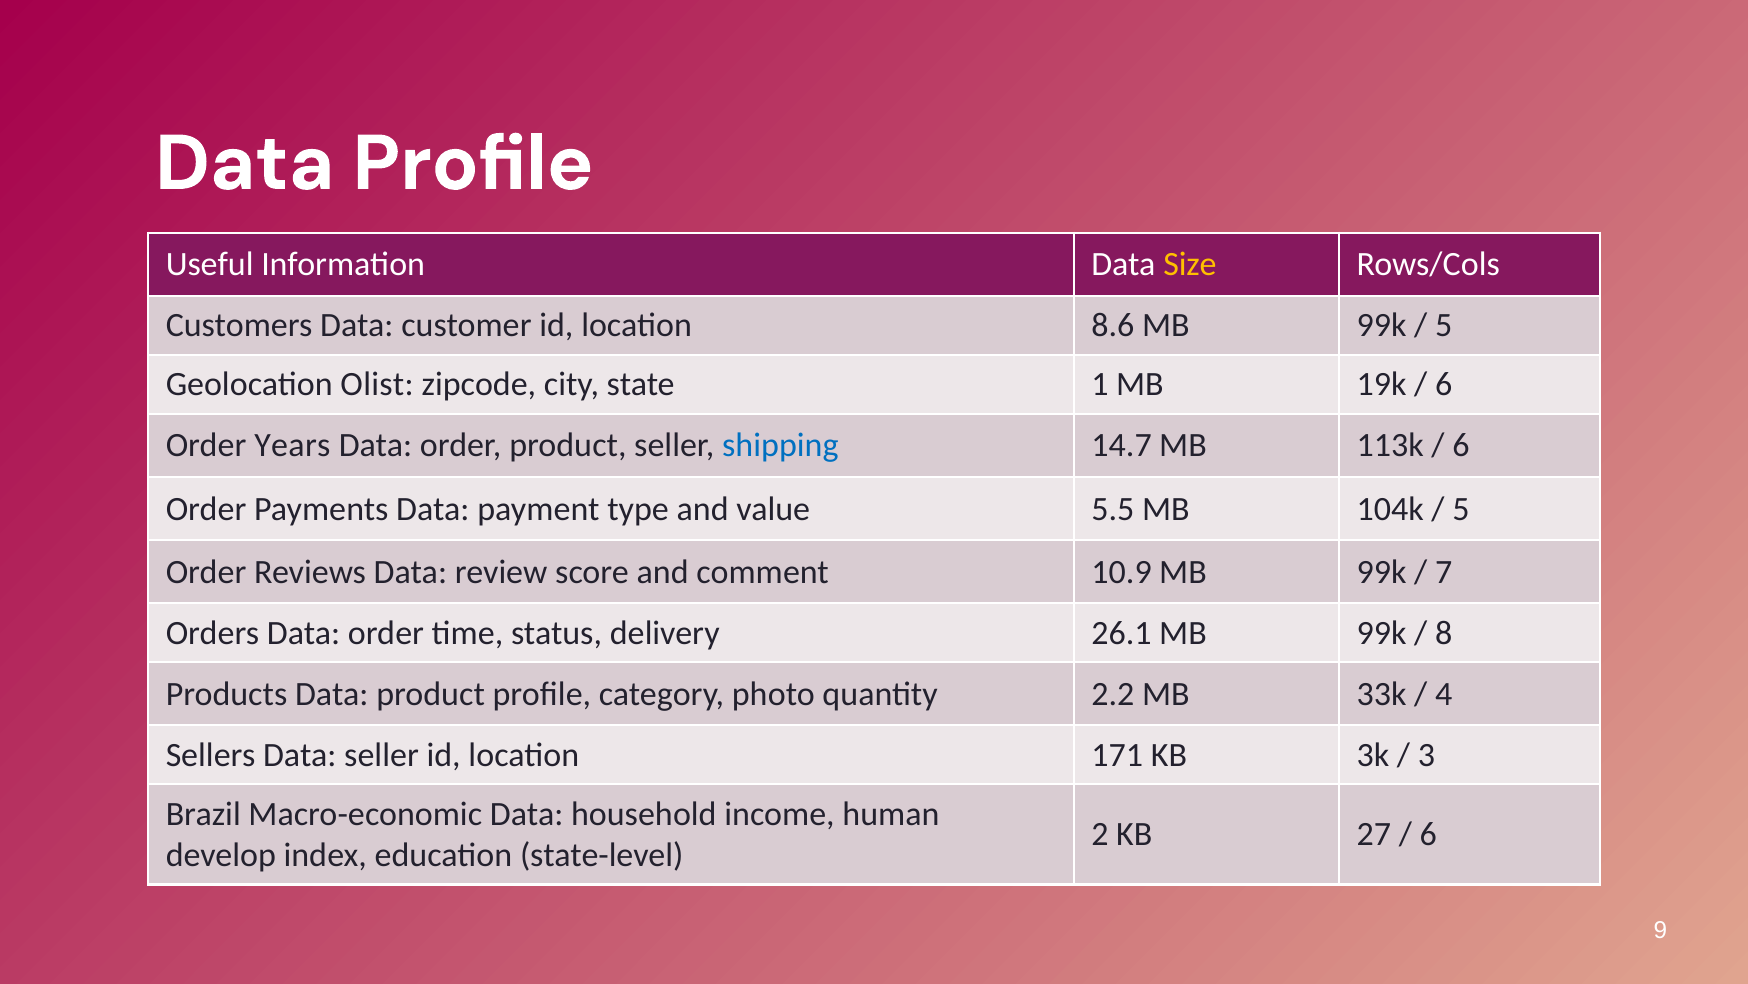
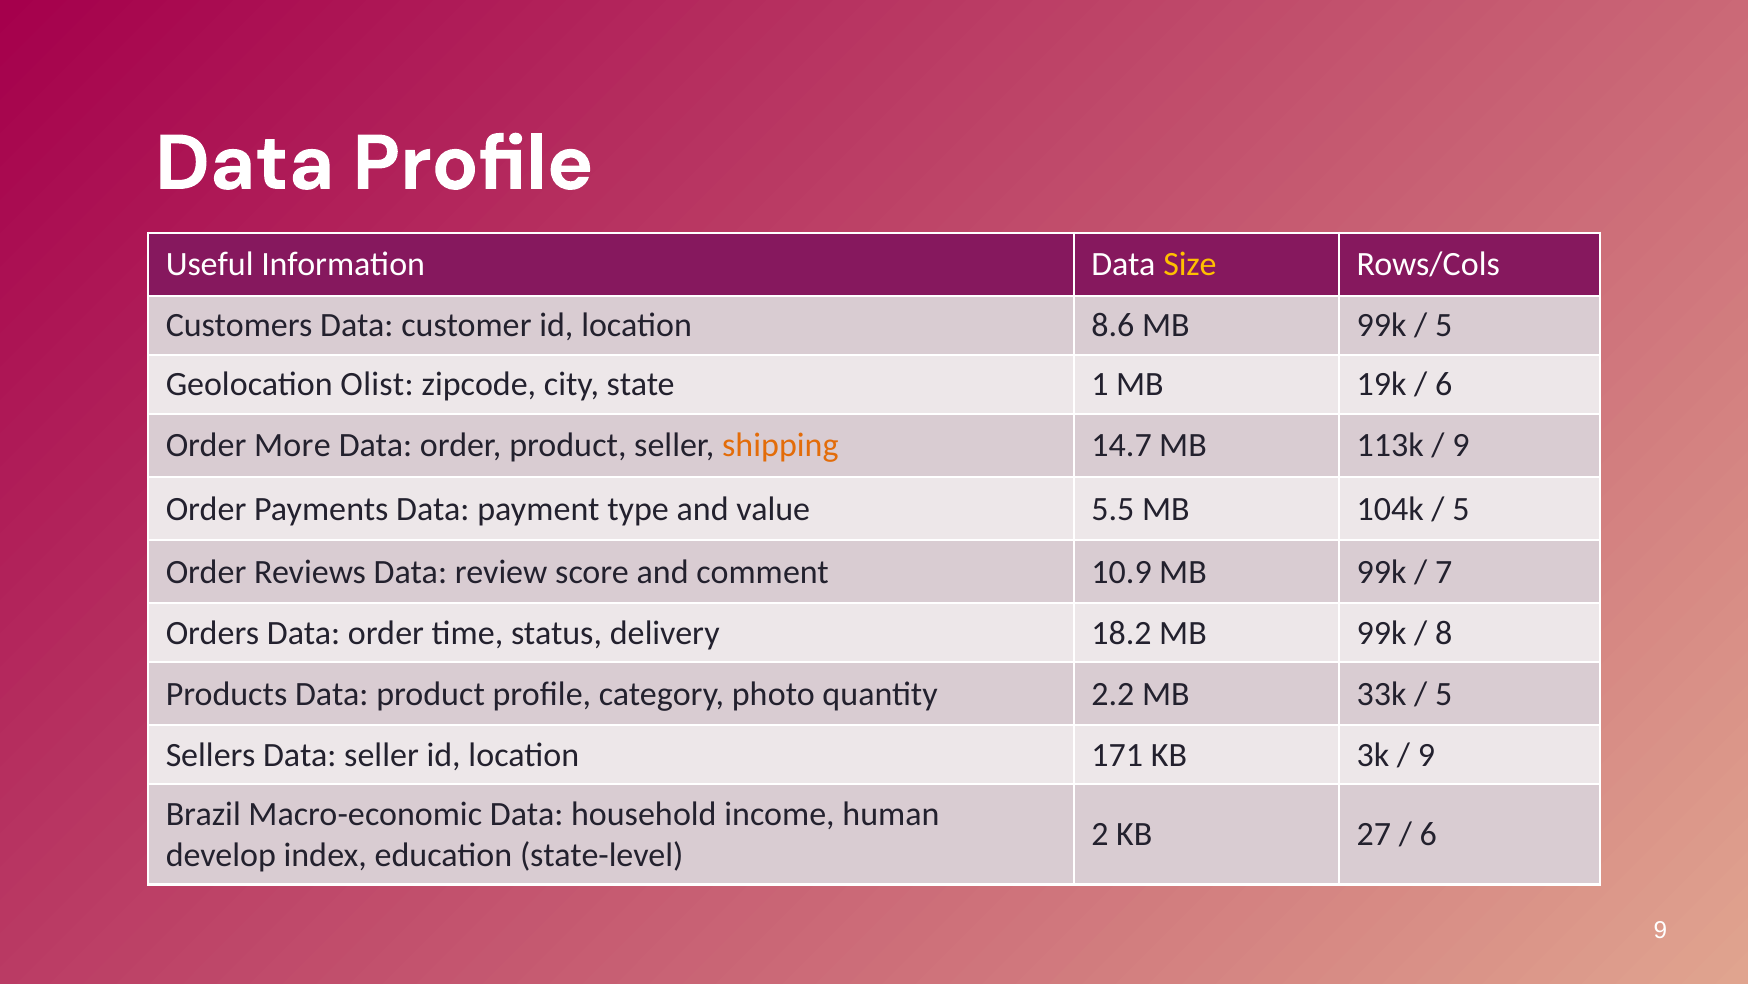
Years: Years -> More
shipping colour: blue -> orange
6 at (1461, 445): 6 -> 9
26.1: 26.1 -> 18.2
4 at (1444, 694): 4 -> 5
3 at (1426, 755): 3 -> 9
